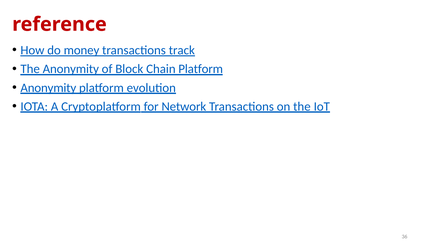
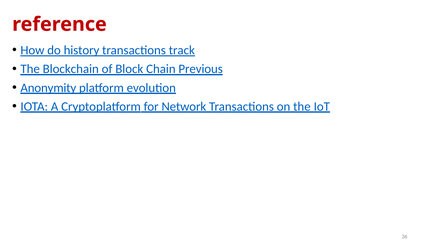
money: money -> history
The Anonymity: Anonymity -> Blockchain
Chain Platform: Platform -> Previous
